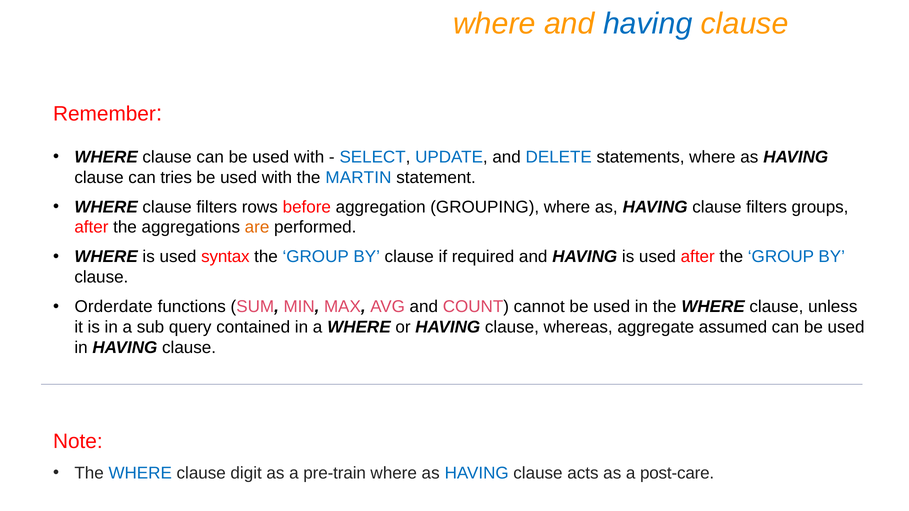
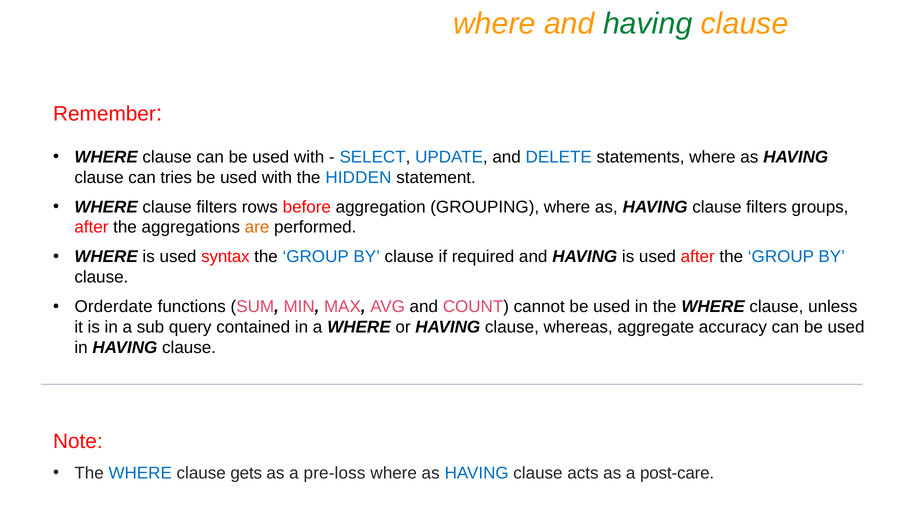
having at (648, 24) colour: blue -> green
MARTIN: MARTIN -> HIDDEN
assumed: assumed -> accuracy
digit: digit -> gets
pre-train: pre-train -> pre-loss
